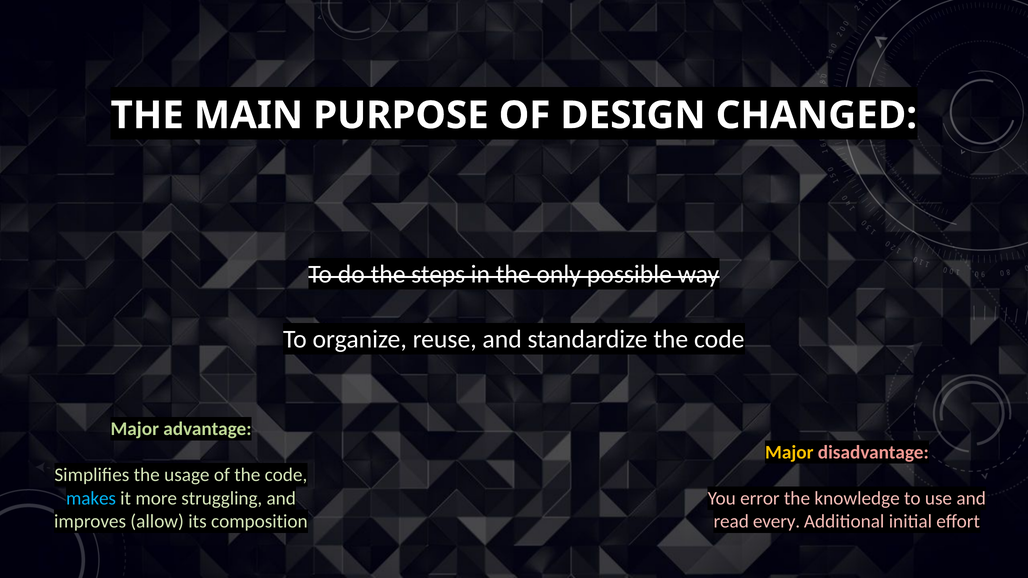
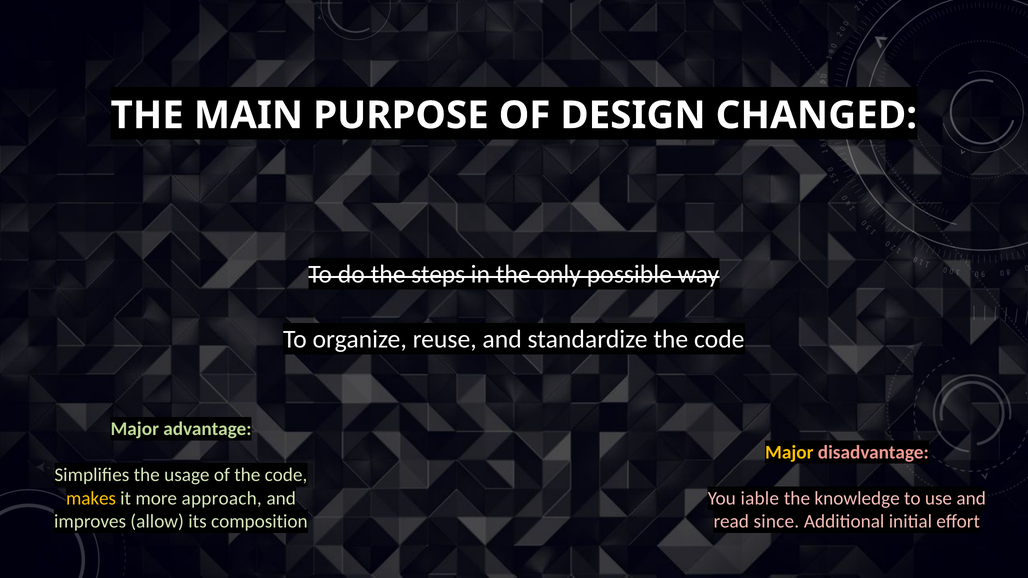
makes colour: light blue -> yellow
struggling: struggling -> approach
error: error -> iable
every: every -> since
